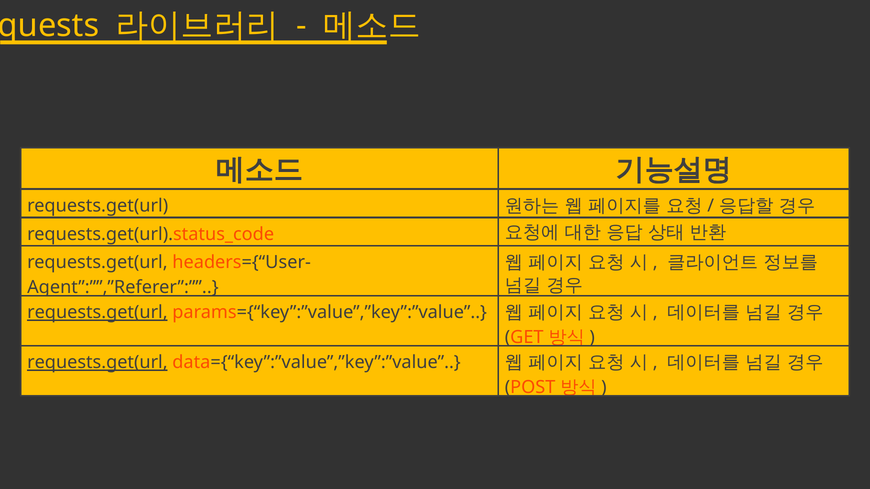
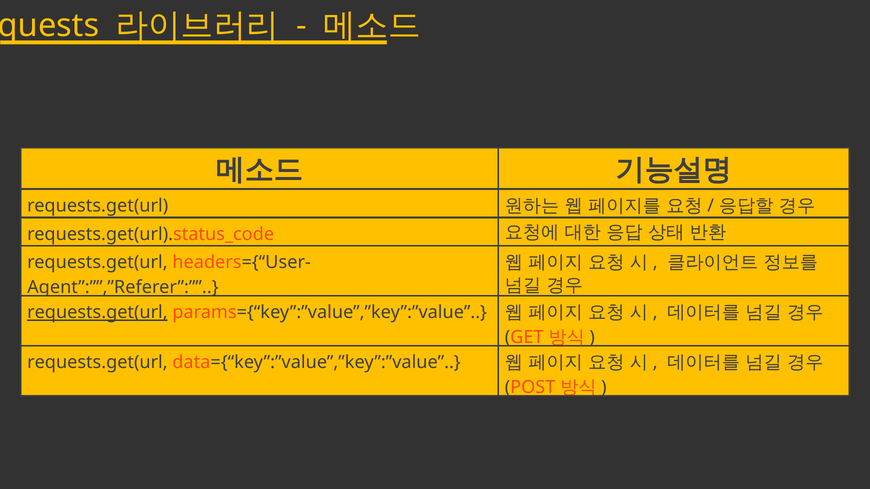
requests.get(url at (97, 363) underline: present -> none
